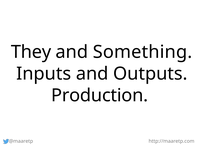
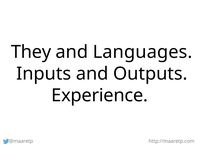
Something: Something -> Languages
Production: Production -> Experience
